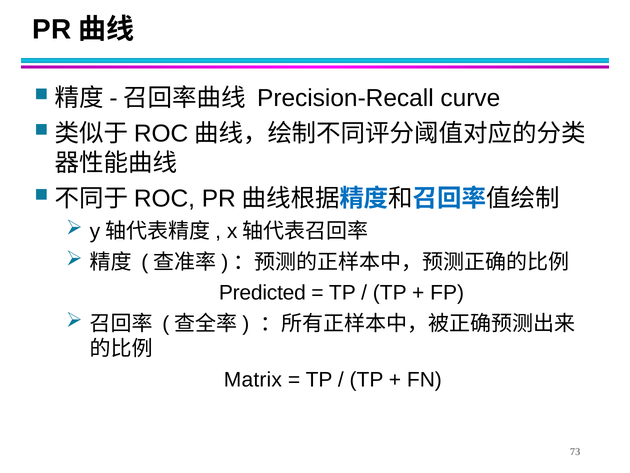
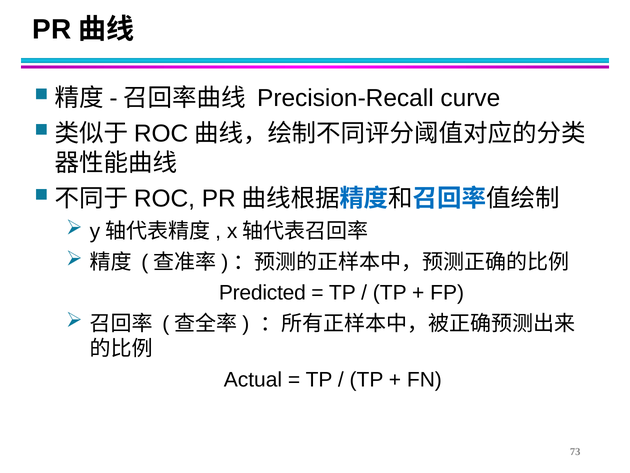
Matrix: Matrix -> Actual
